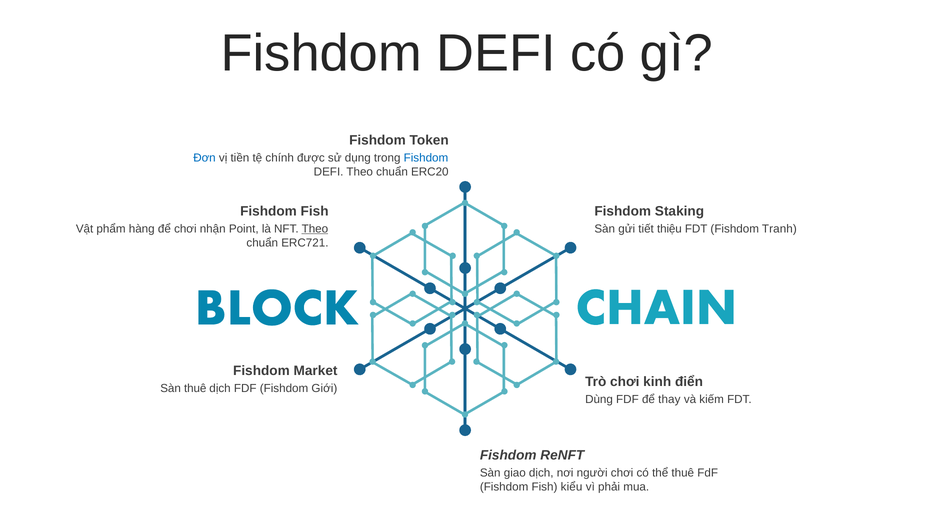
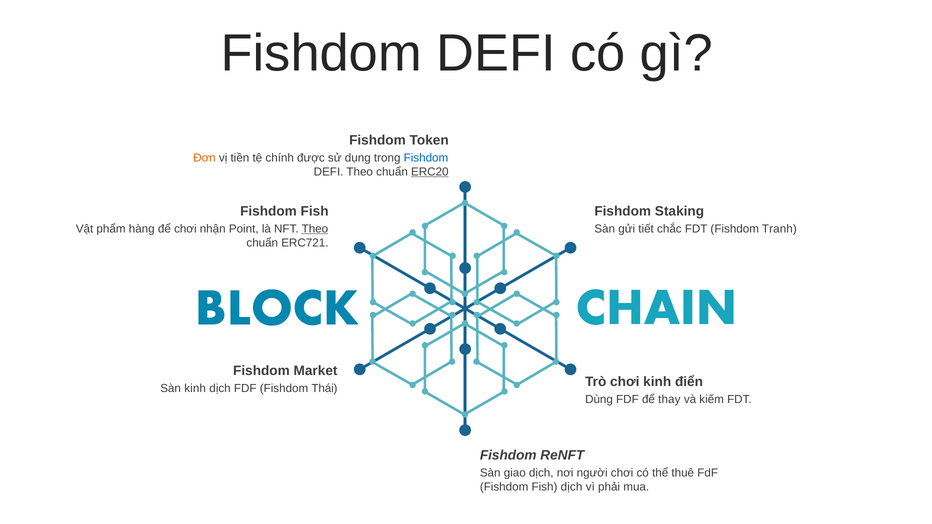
Đơn colour: blue -> orange
ERC20 underline: none -> present
thiệu: thiệu -> chắc
Sàn thuê: thuê -> kinh
Giới: Giới -> Thái
Fish kiểu: kiểu -> dịch
